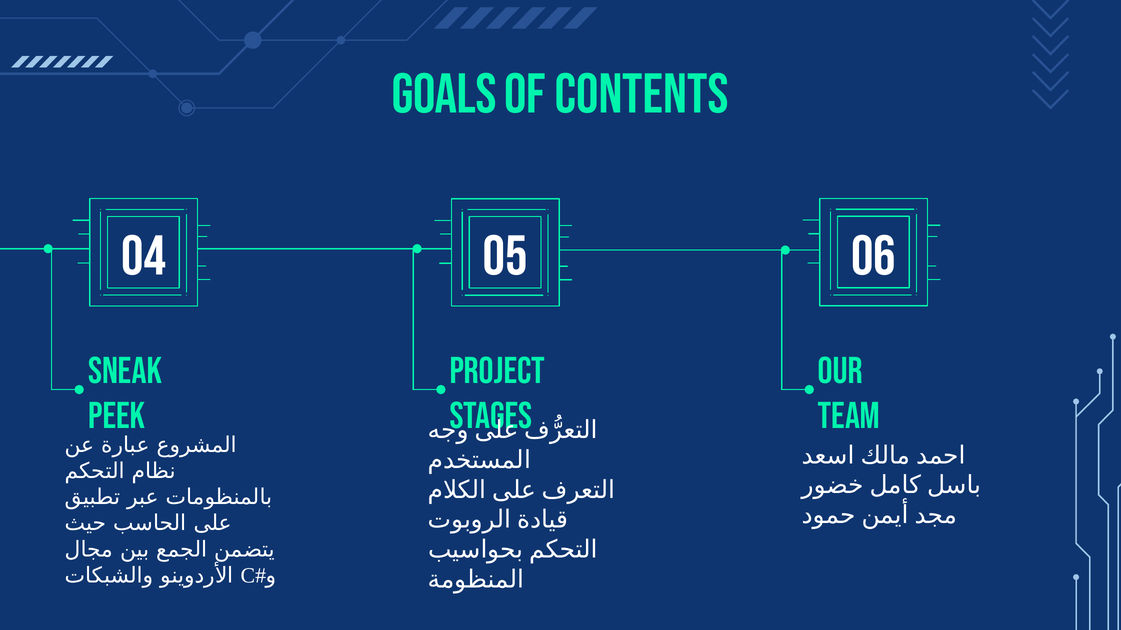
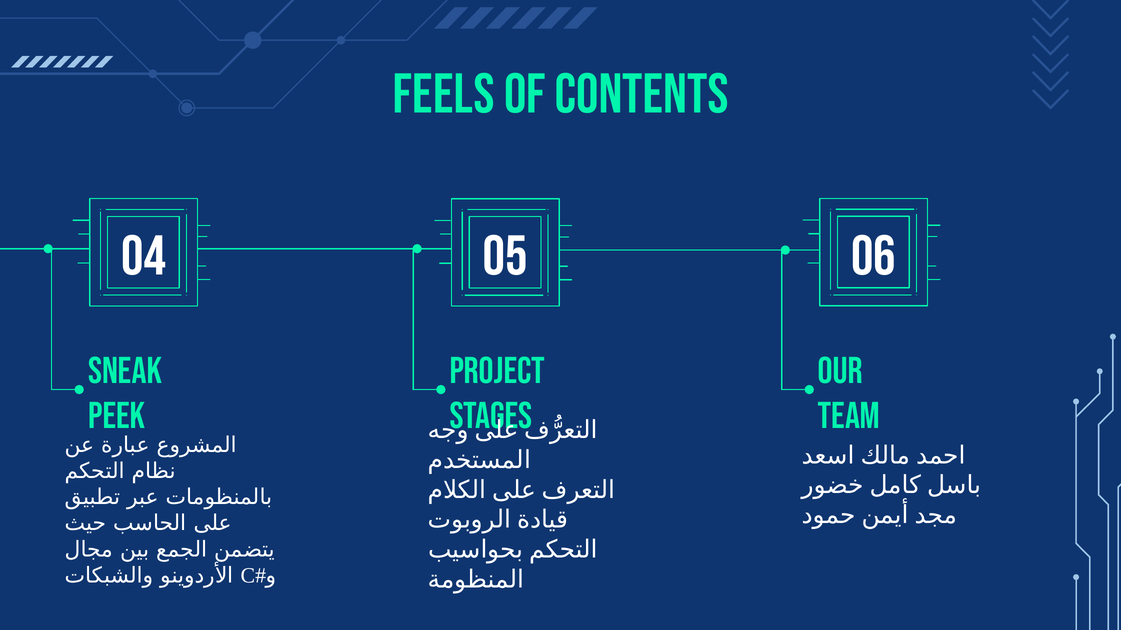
GOALS: GOALS -> FEELS
